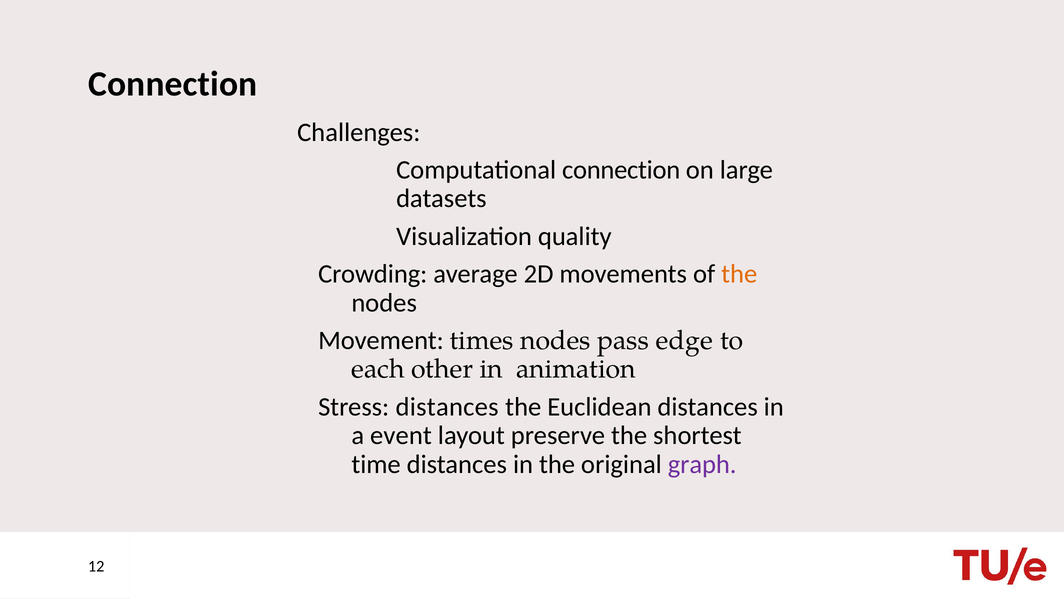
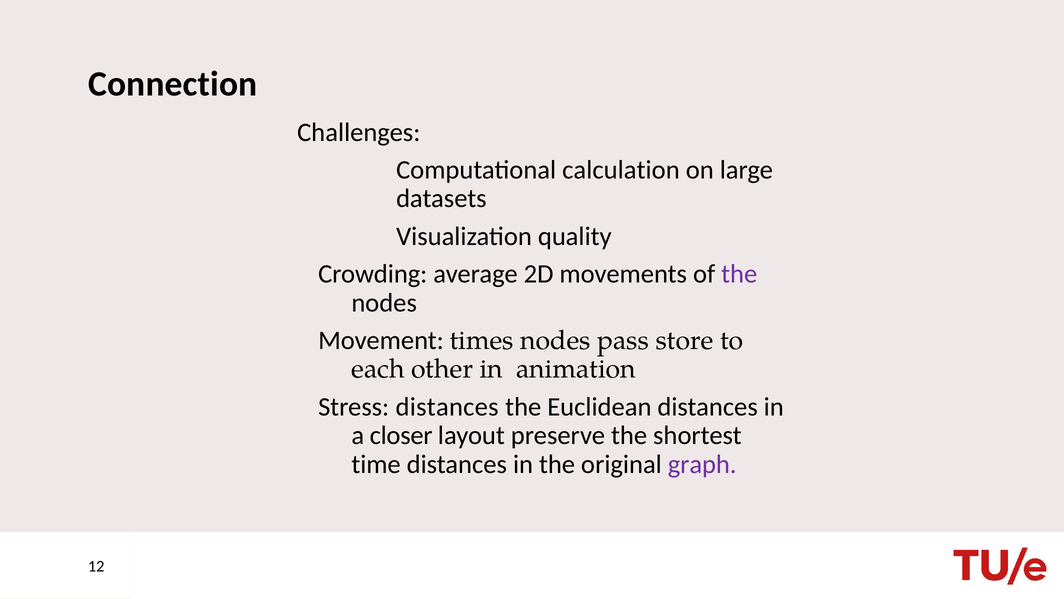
Computational connection: connection -> calculation
the at (739, 274) colour: orange -> purple
edge: edge -> store
event: event -> closer
